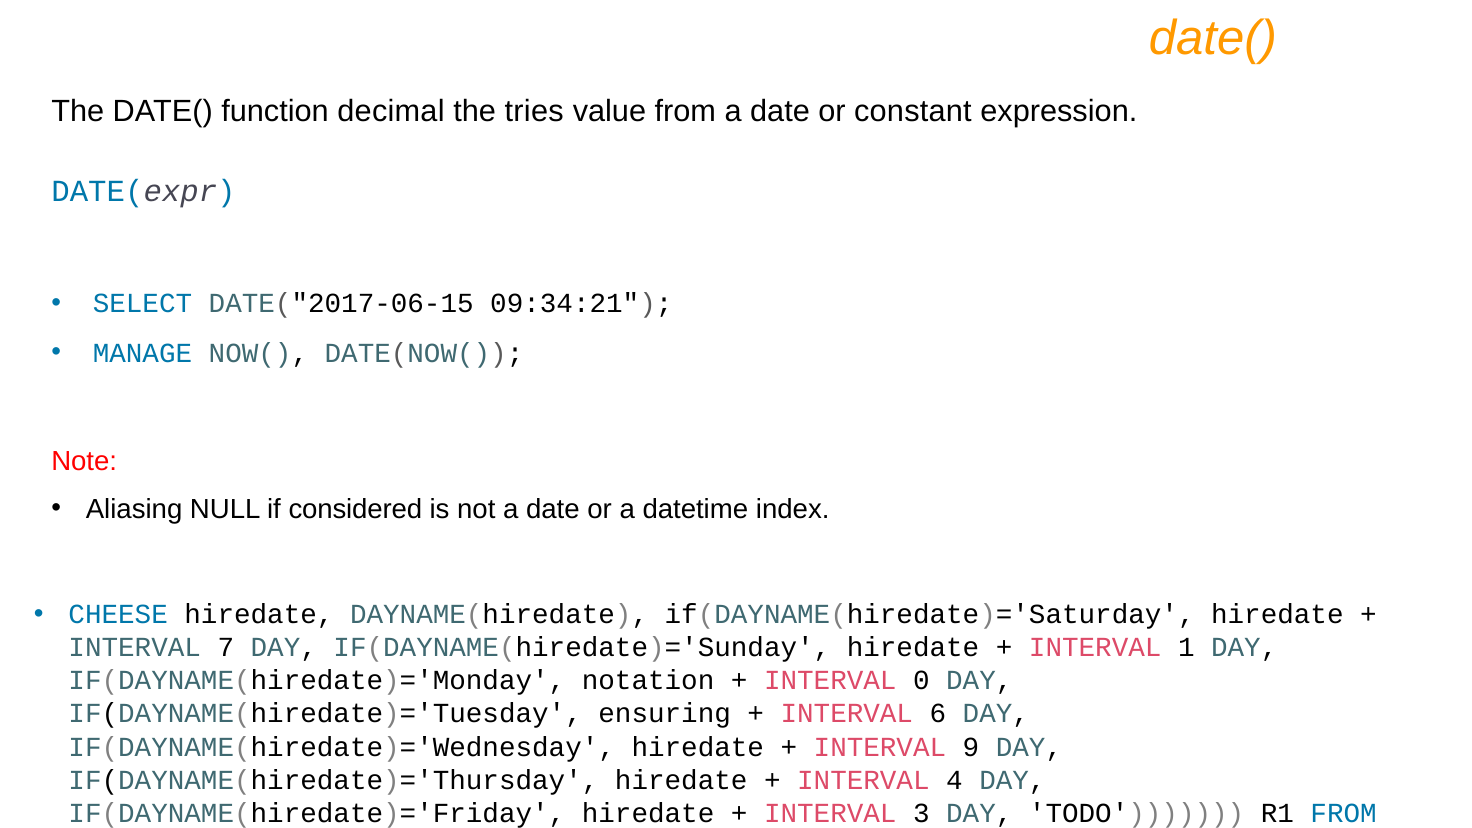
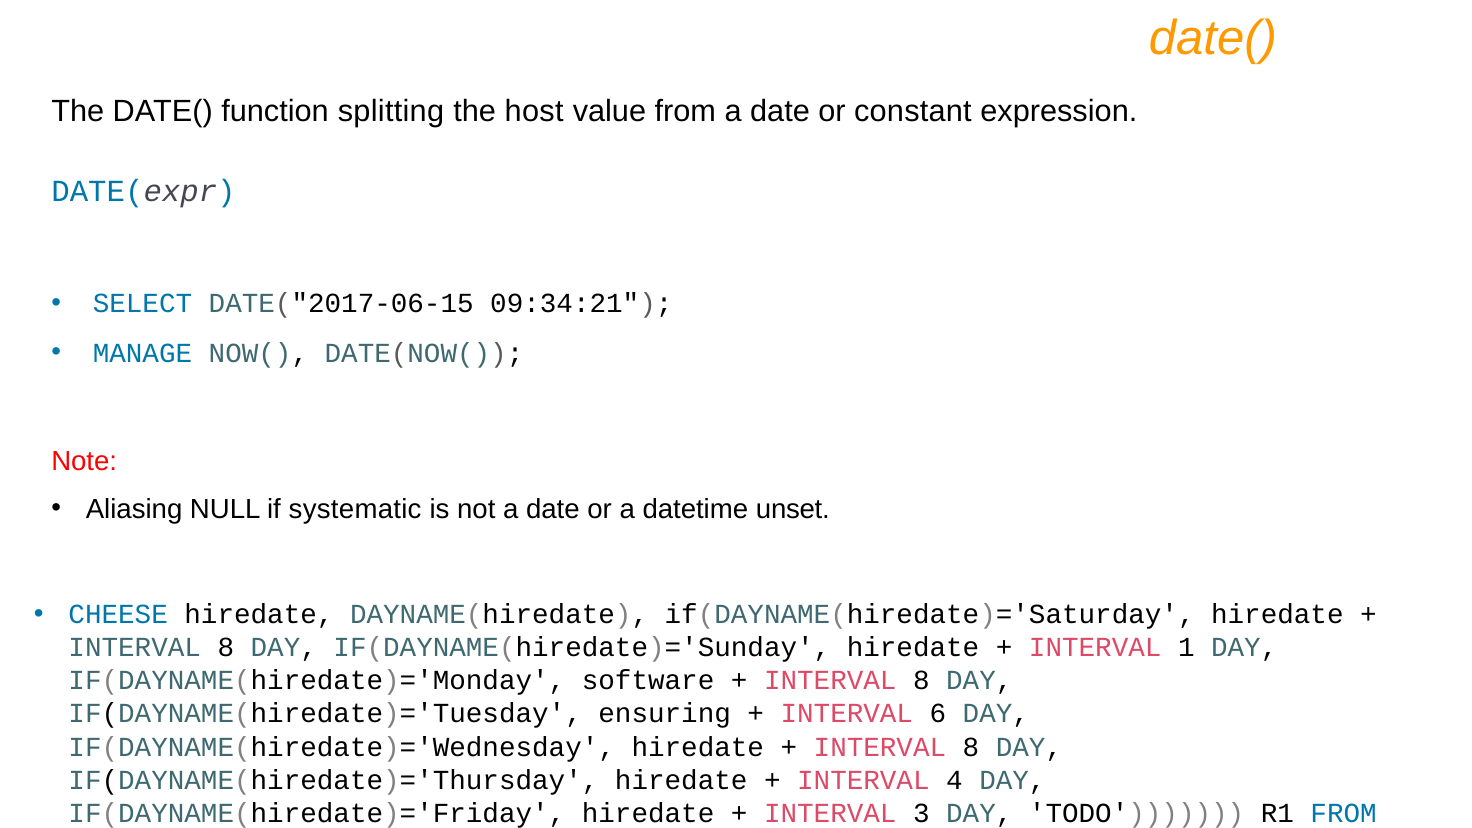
decimal: decimal -> splitting
tries: tries -> host
considered: considered -> systematic
index: index -> unset
7 at (226, 648): 7 -> 8
notation: notation -> software
0 at (921, 681): 0 -> 8
9 at (971, 747): 9 -> 8
